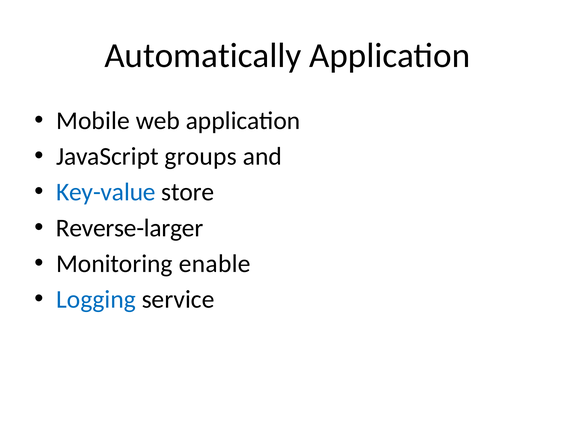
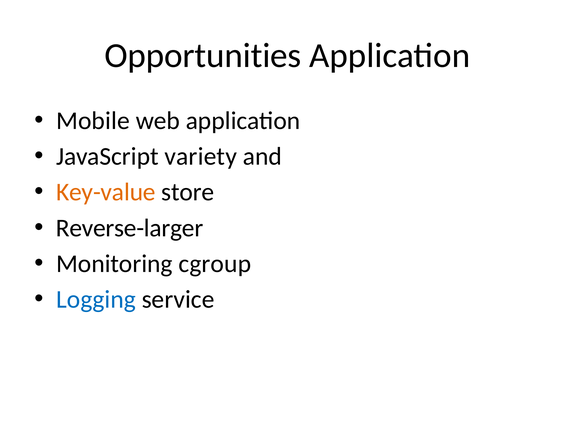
Automatically: Automatically -> Opportunities
groups: groups -> variety
Key-value colour: blue -> orange
enable: enable -> cgroup
